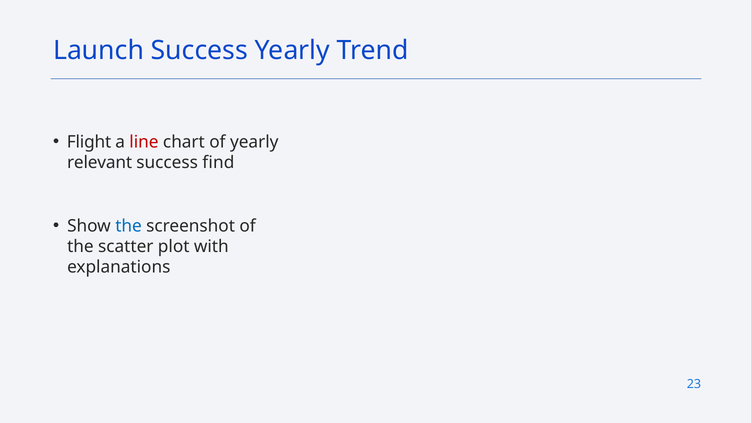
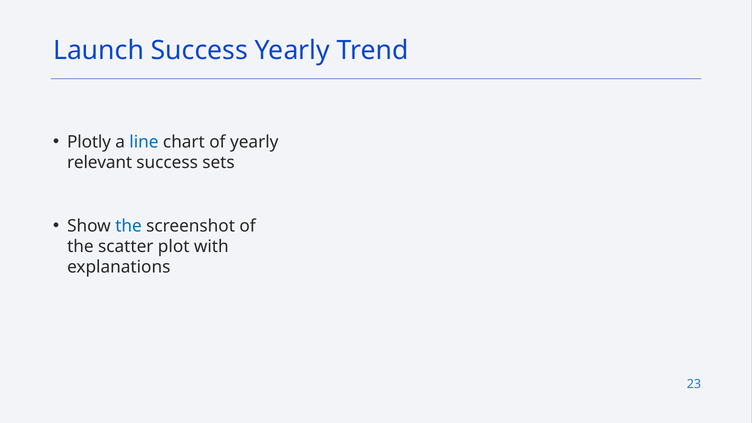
Flight: Flight -> Plotly
line colour: red -> blue
find: find -> sets
